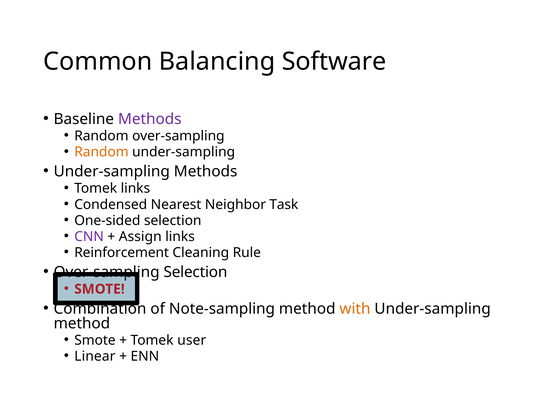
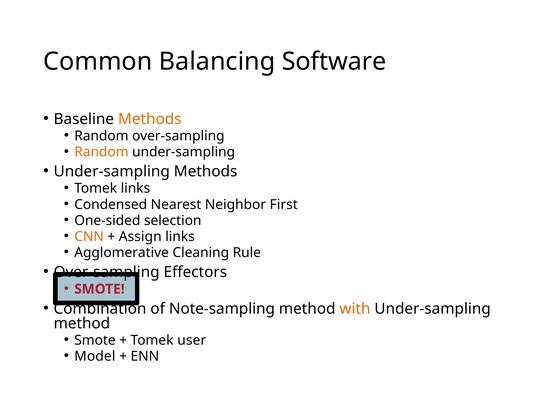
Methods at (150, 119) colour: purple -> orange
Task: Task -> First
CNN colour: purple -> orange
Reinforcement: Reinforcement -> Agglomerative
Selection at (195, 273): Selection -> Effectors
Linear: Linear -> Model
